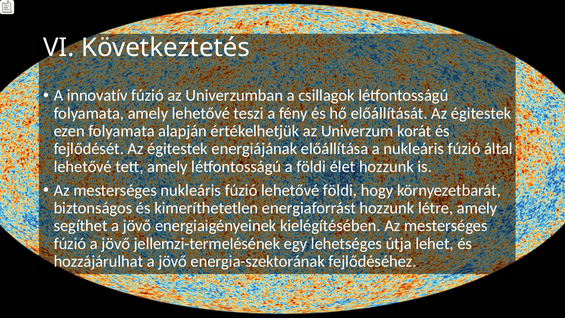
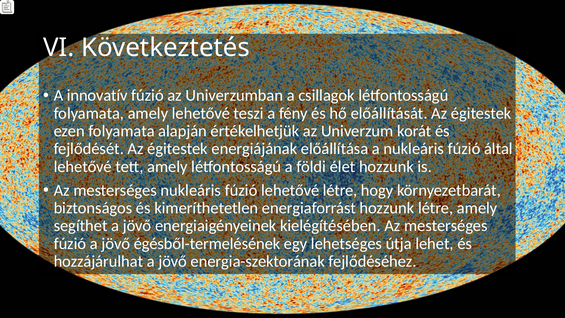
lehetővé földi: földi -> létre
jellemzi-termelésének: jellemzi-termelésének -> égésből-termelésének
